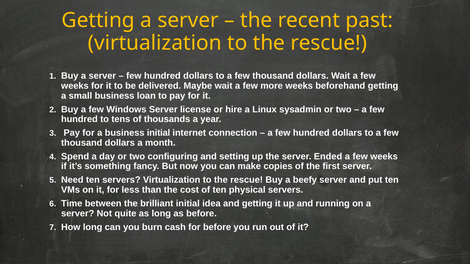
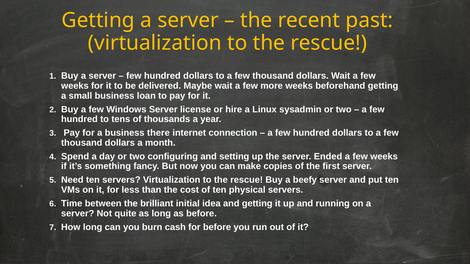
business initial: initial -> there
